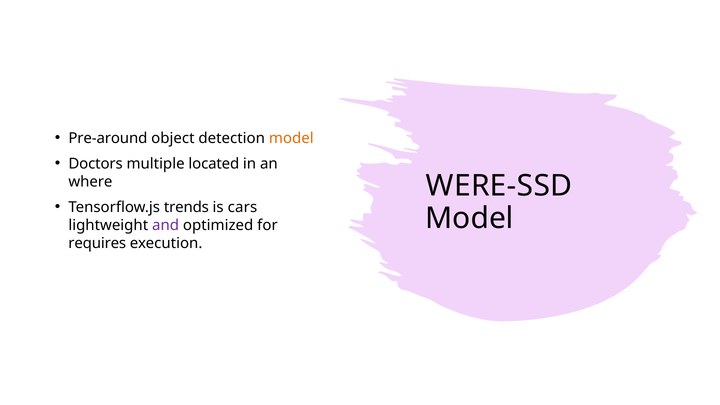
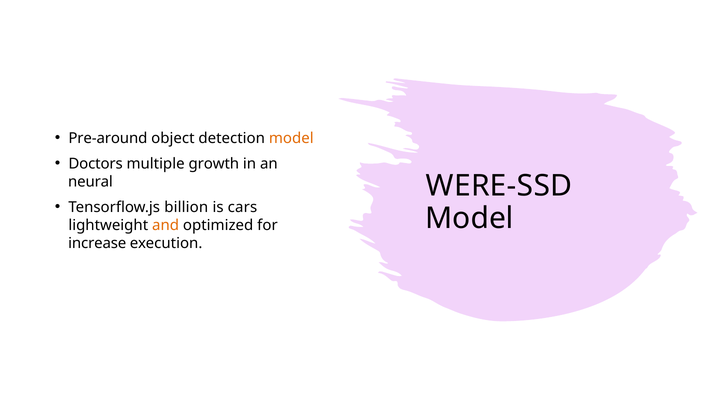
located: located -> growth
where: where -> neural
trends: trends -> billion
and colour: purple -> orange
requires: requires -> increase
